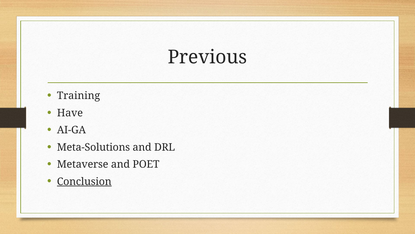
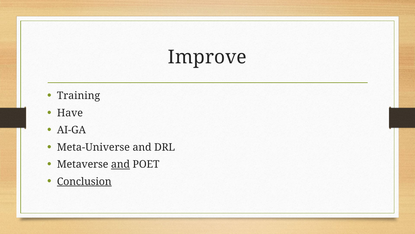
Previous: Previous -> Improve
Meta-Solutions: Meta-Solutions -> Meta-Universe
and at (120, 164) underline: none -> present
